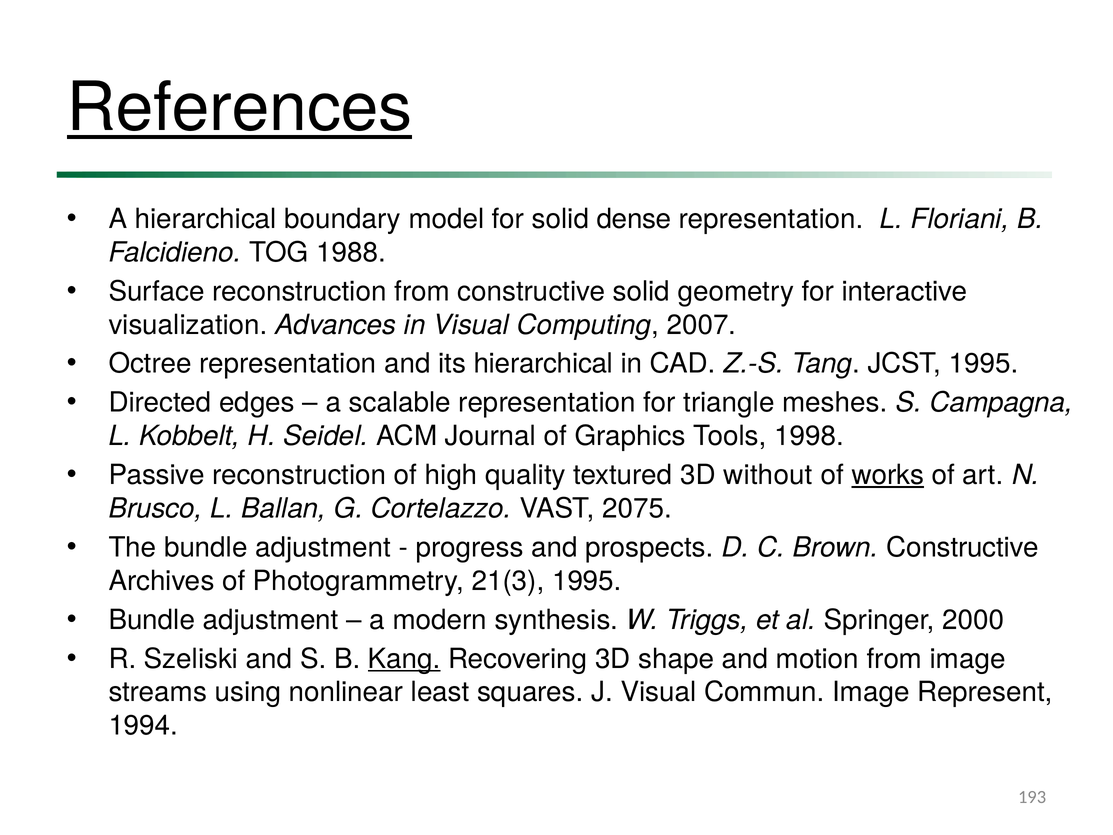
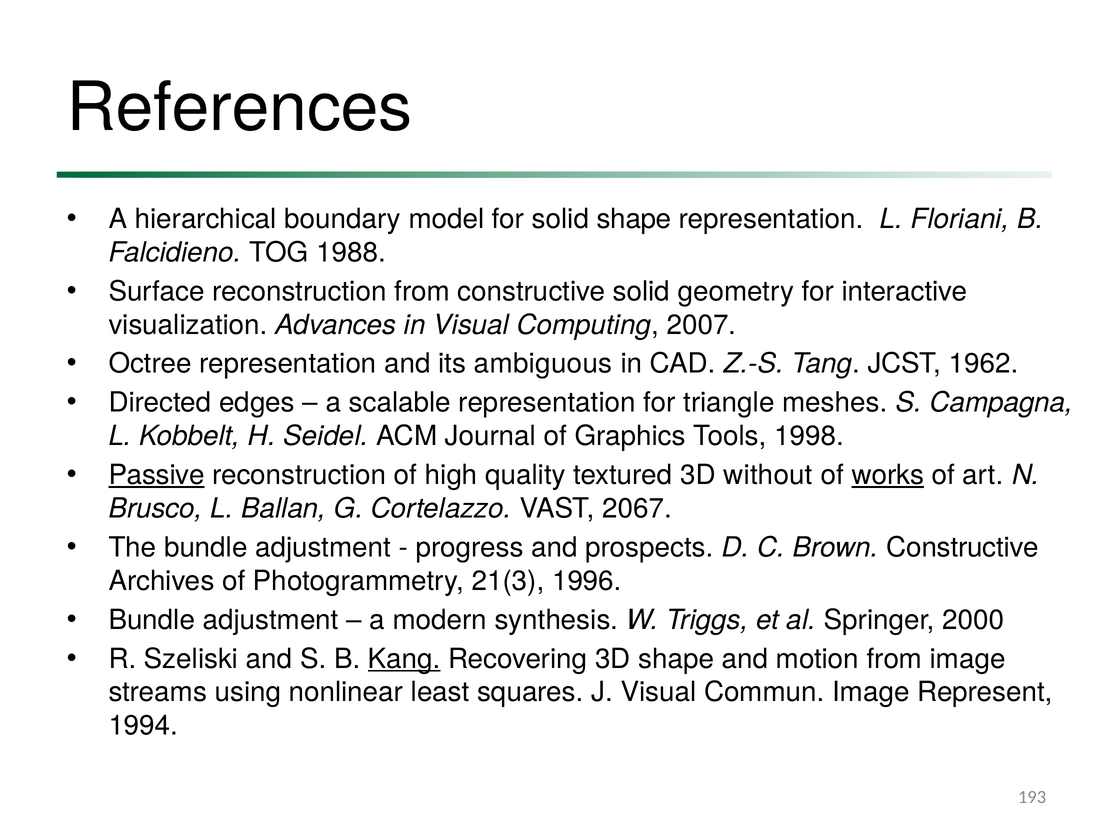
References underline: present -> none
solid dense: dense -> shape
its hierarchical: hierarchical -> ambiguous
JCST 1995: 1995 -> 1962
Passive underline: none -> present
2075: 2075 -> 2067
21(3 1995: 1995 -> 1996
